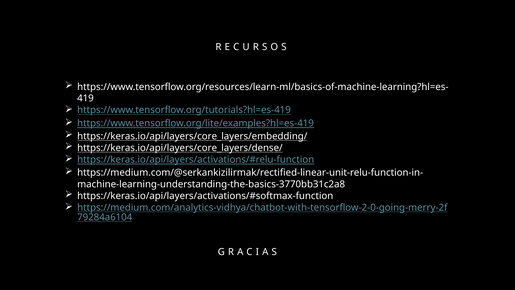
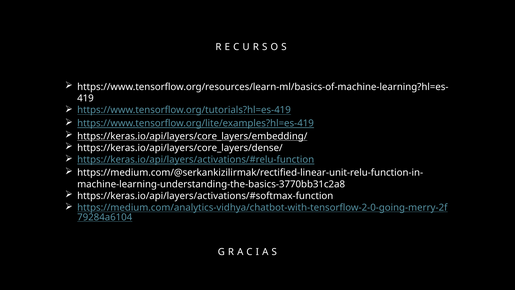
https://keras.io/api/layers/core_layers/dense/ underline: present -> none
